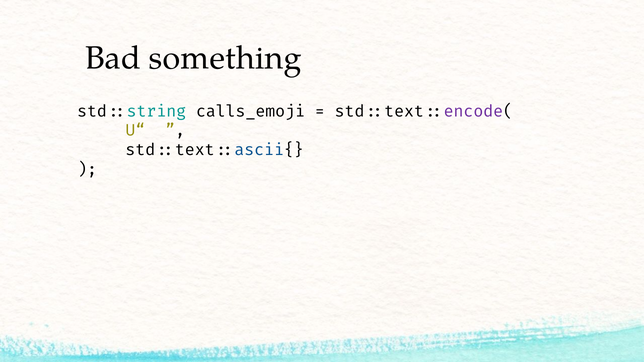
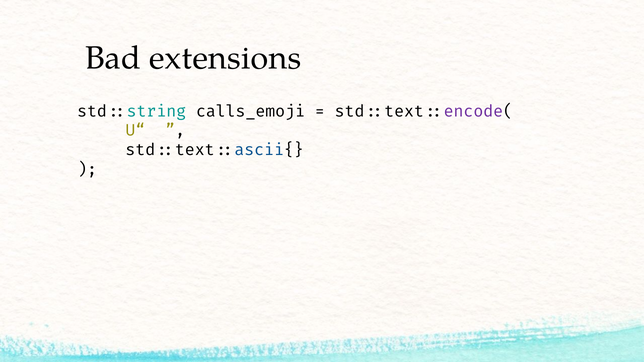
something: something -> extensions
